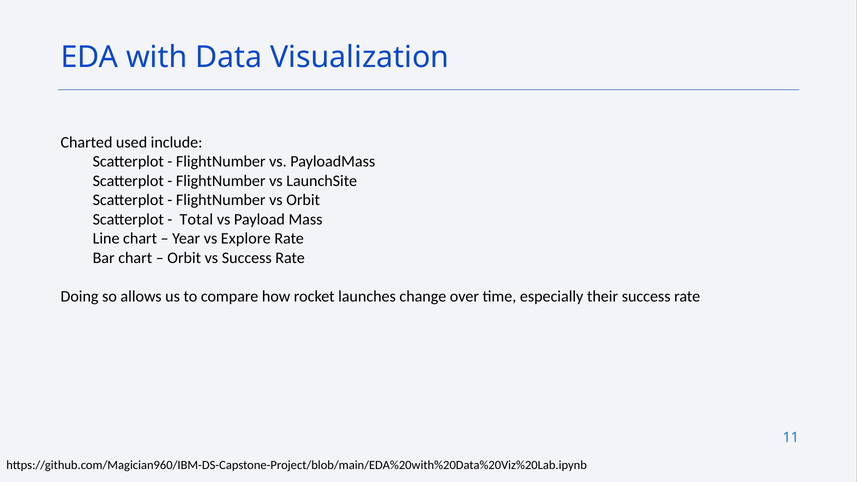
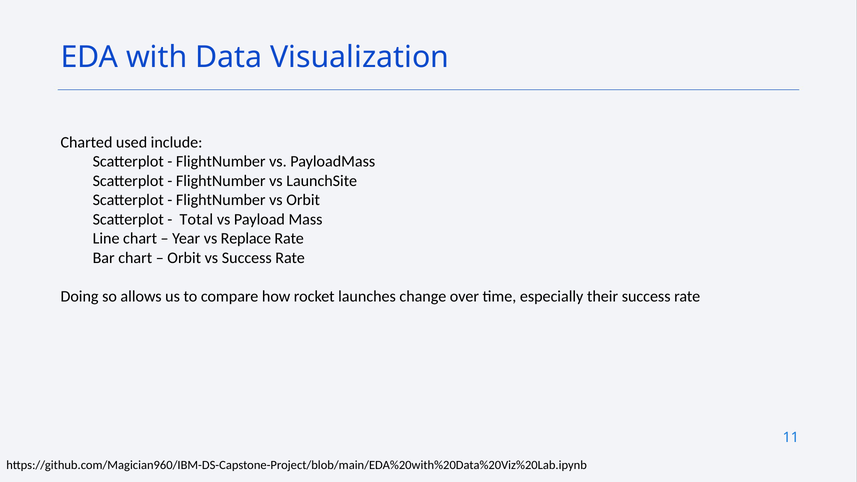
Explore: Explore -> Replace
